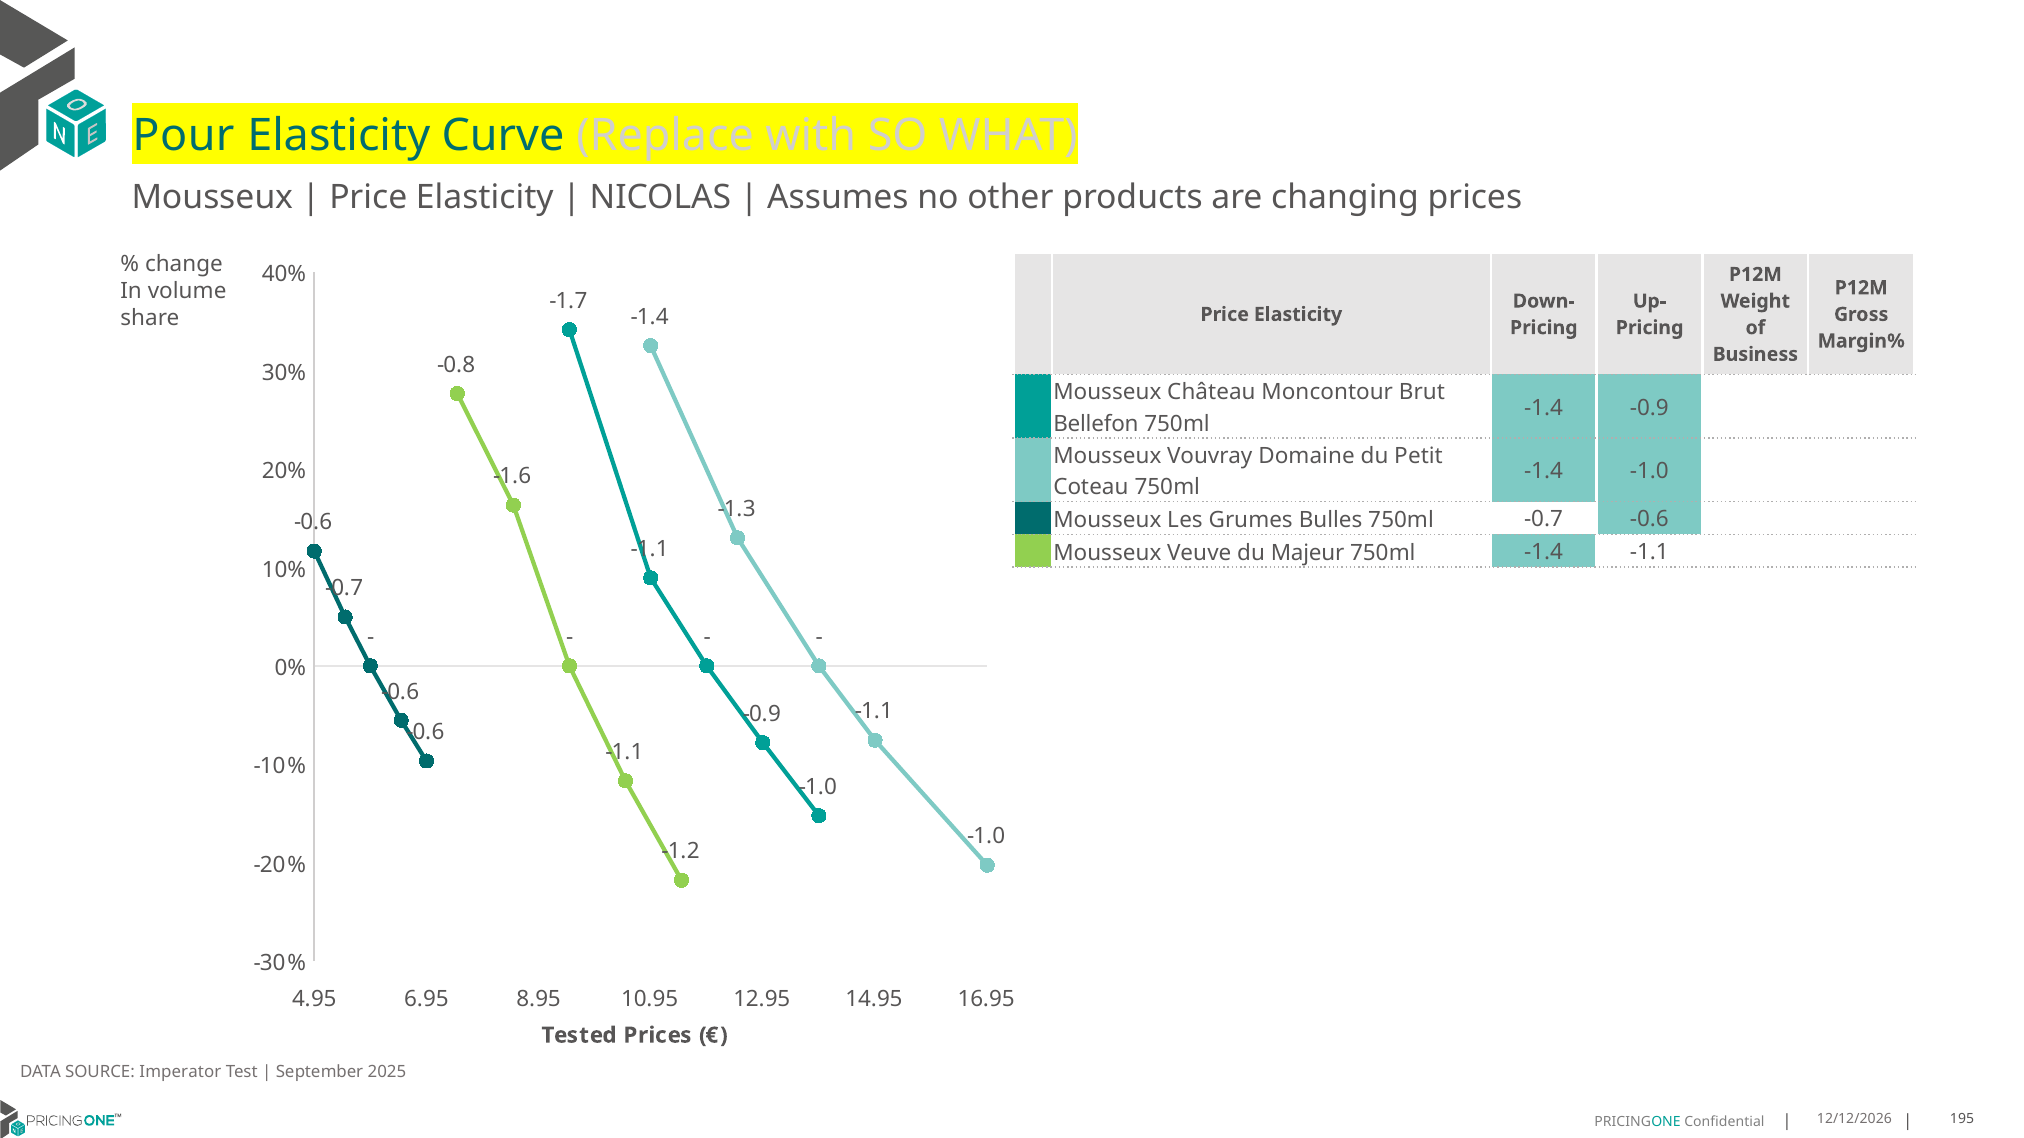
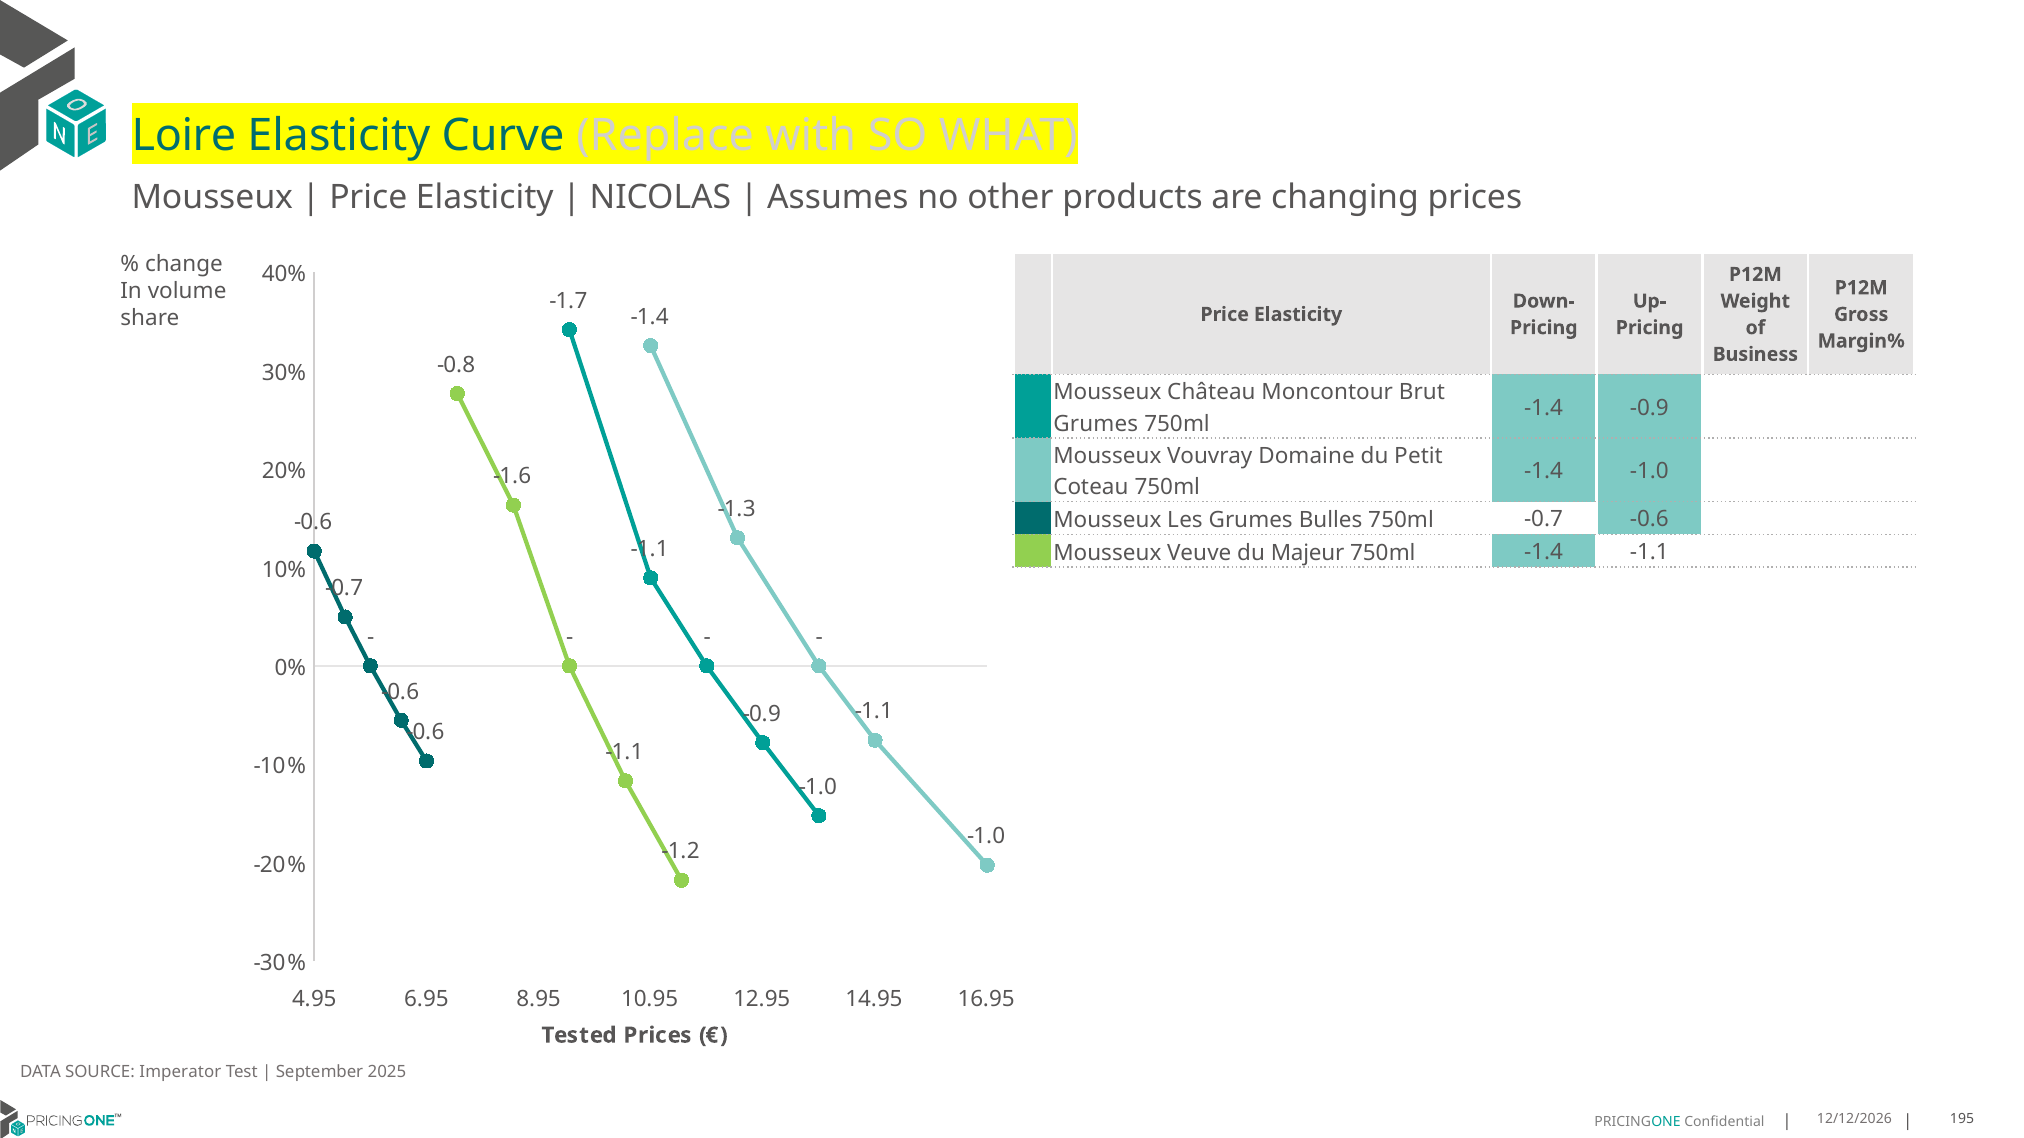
Pour: Pour -> Loire
Bellefon at (1096, 424): Bellefon -> Grumes
